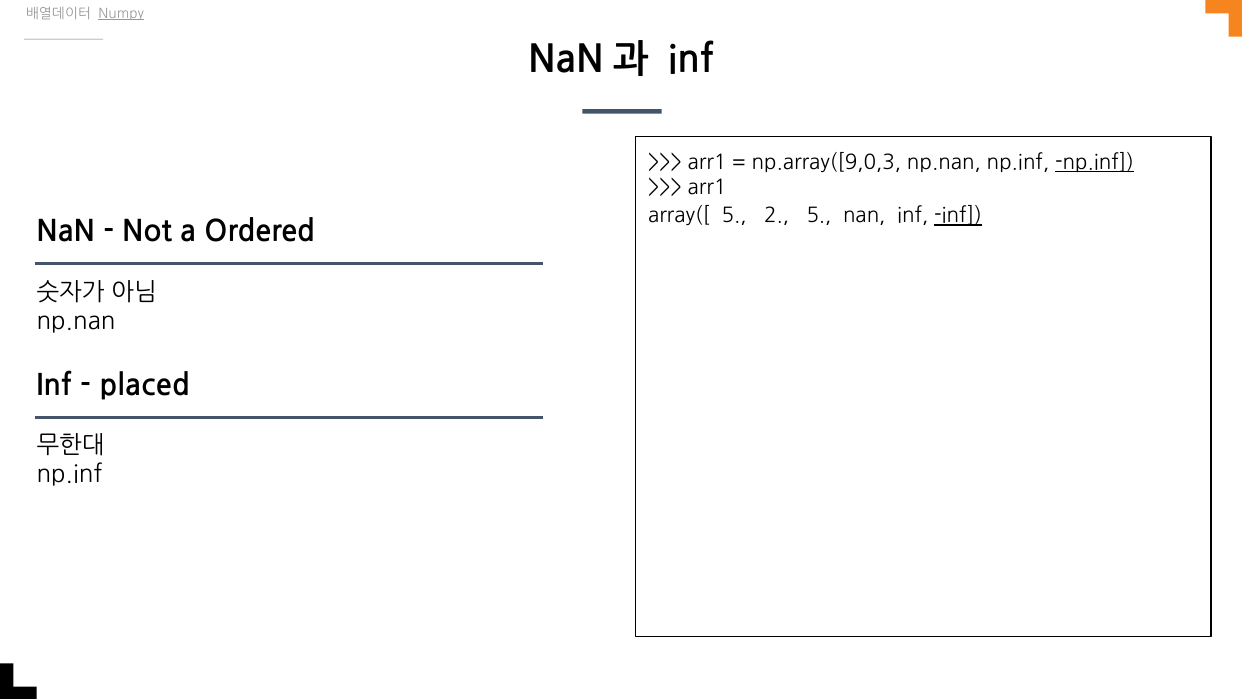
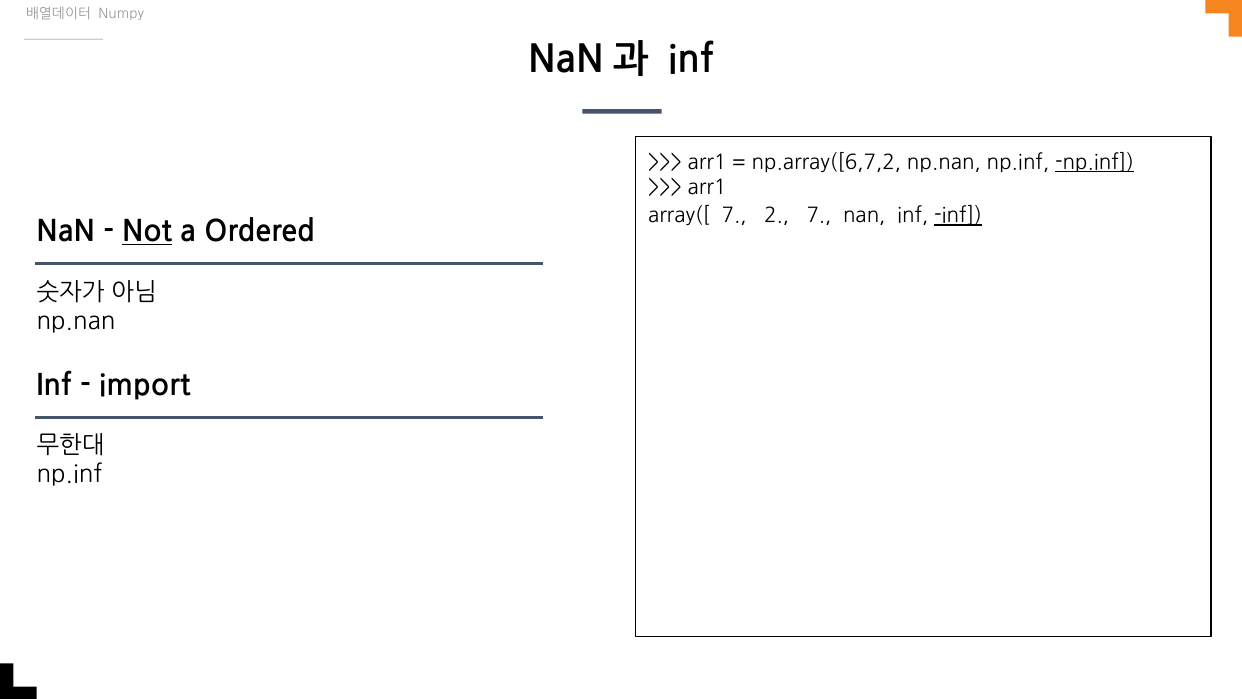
Numpy underline: present -> none
np.array([9,0,3: np.array([9,0,3 -> np.array([6,7,2
array([ 5: 5 -> 7
2 5: 5 -> 7
Not underline: none -> present
placed: placed -> import
